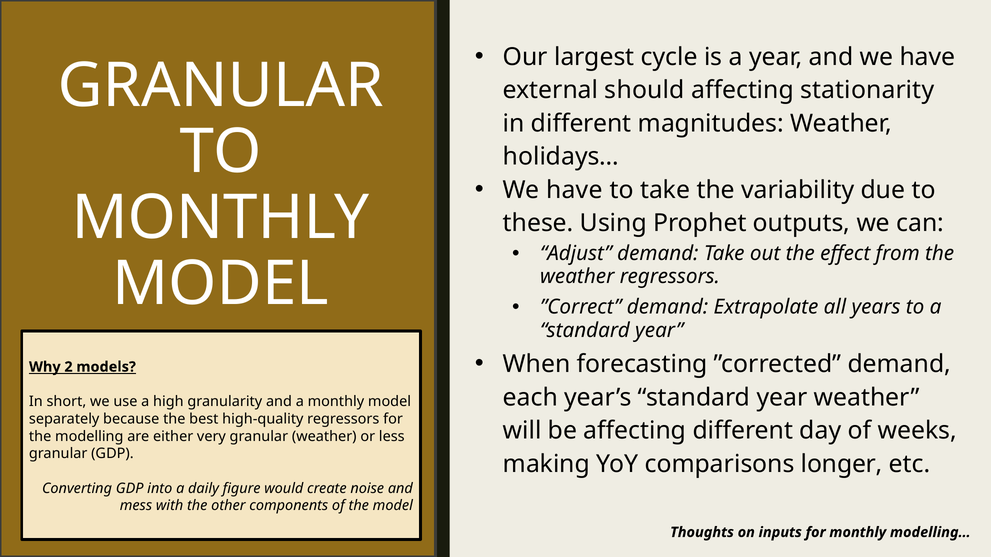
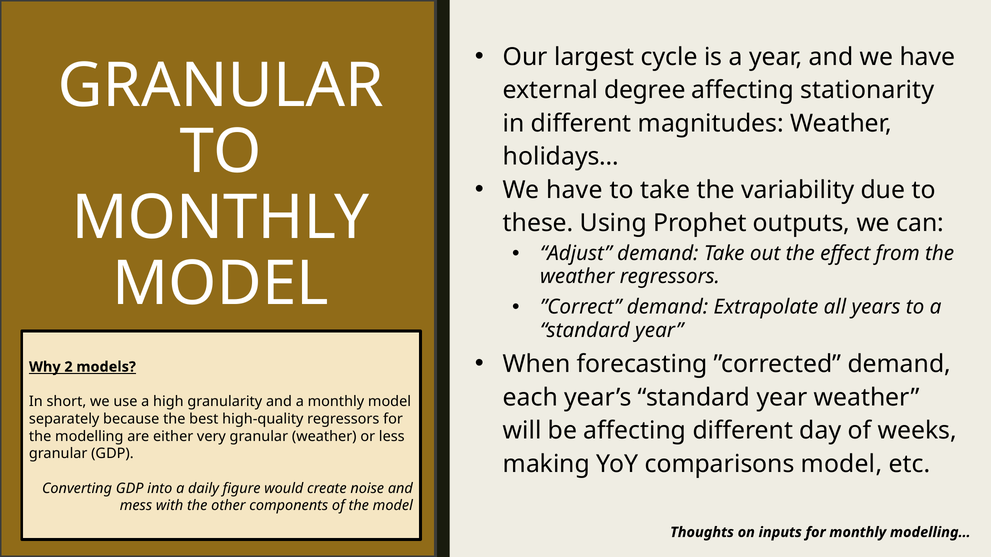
should: should -> degree
comparisons longer: longer -> model
